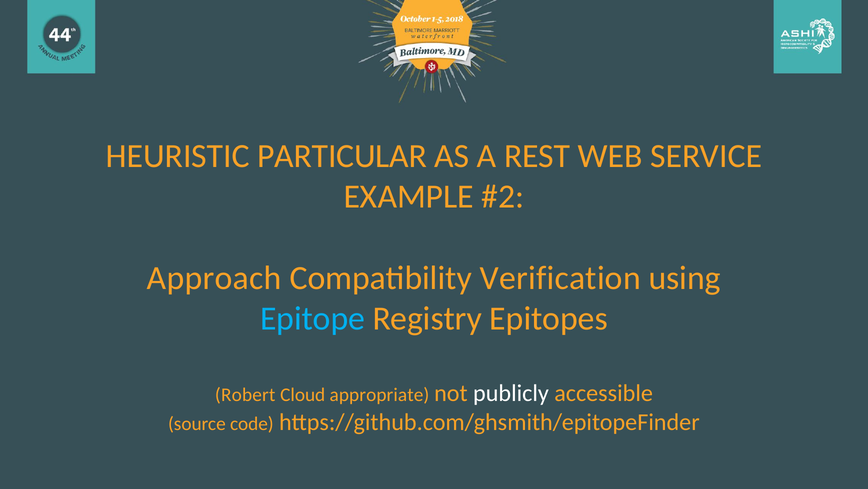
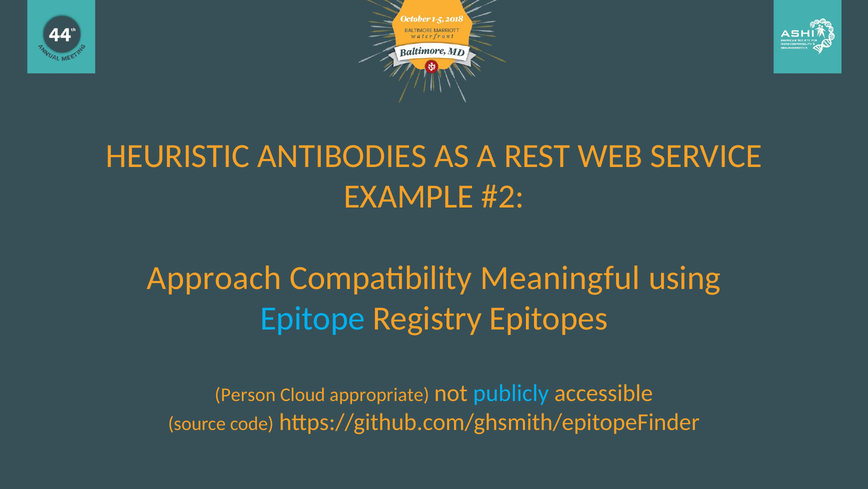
PARTICULAR: PARTICULAR -> ANTIBODIES
Verification: Verification -> Meaningful
Robert: Robert -> Person
publicly colour: white -> light blue
